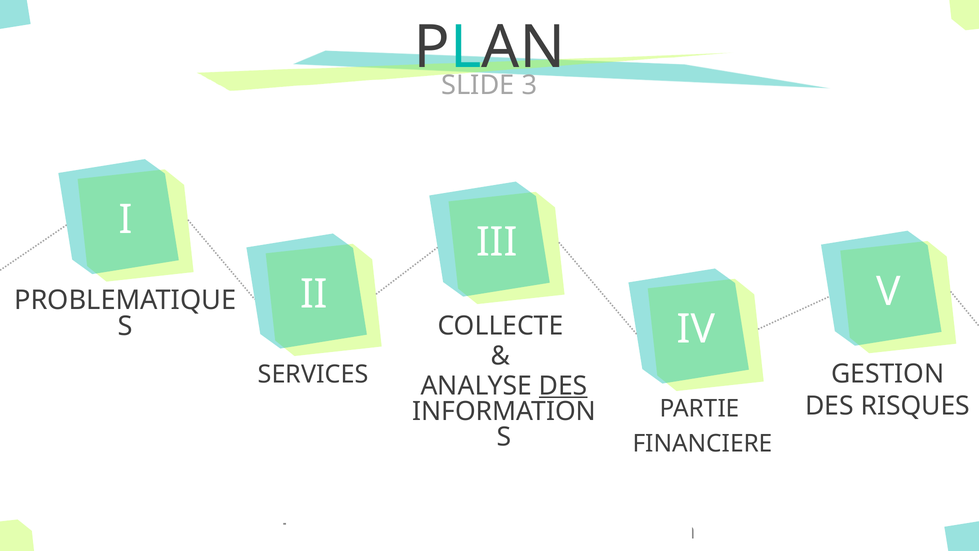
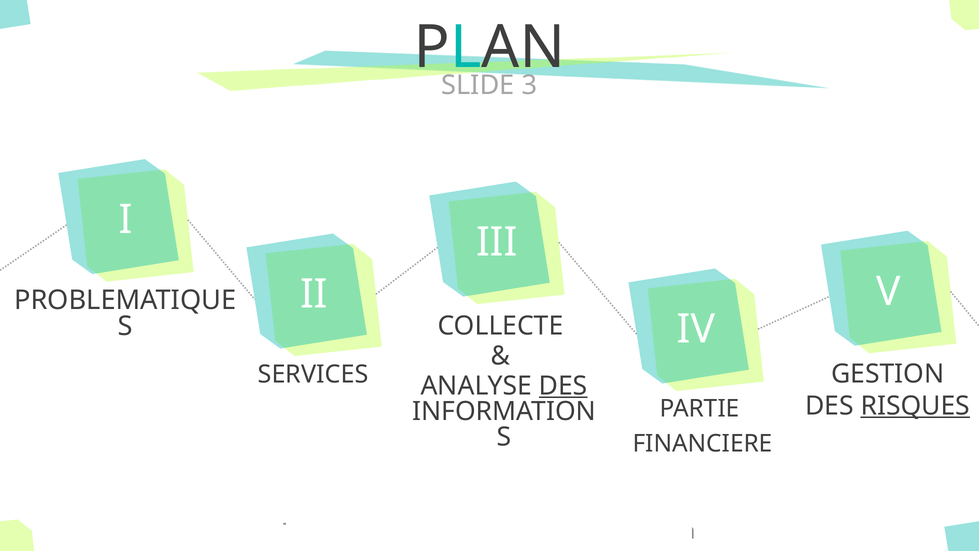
RISQUES underline: none -> present
